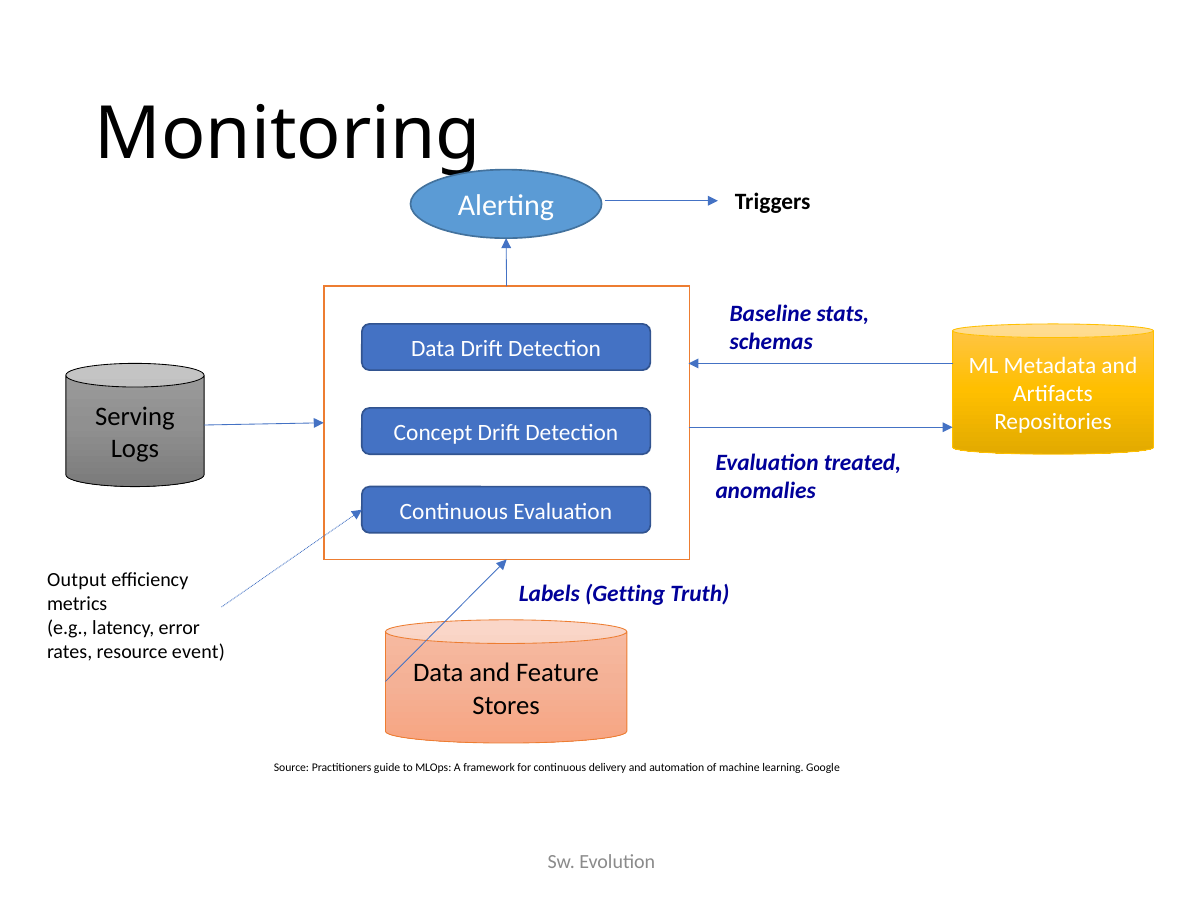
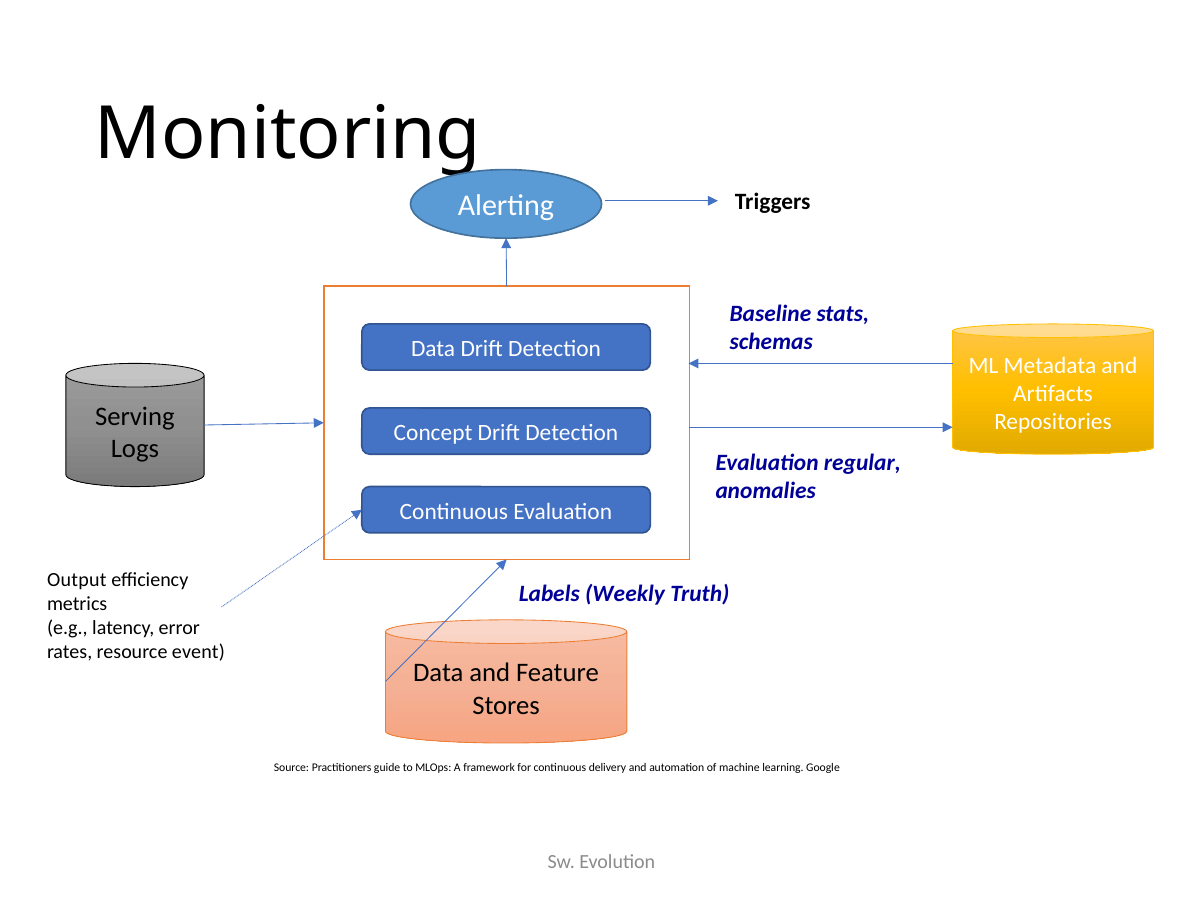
treated: treated -> regular
Getting: Getting -> Weekly
